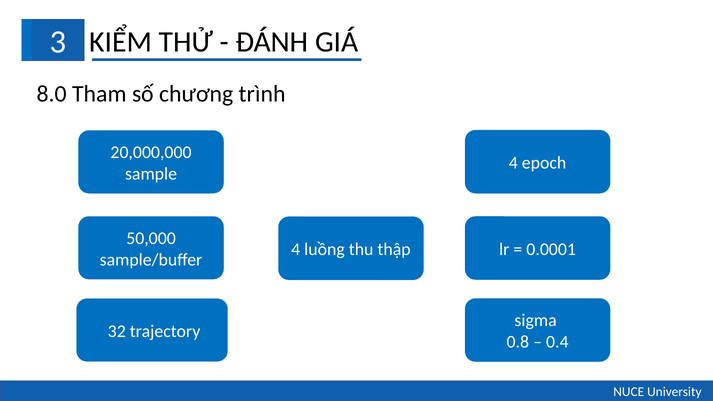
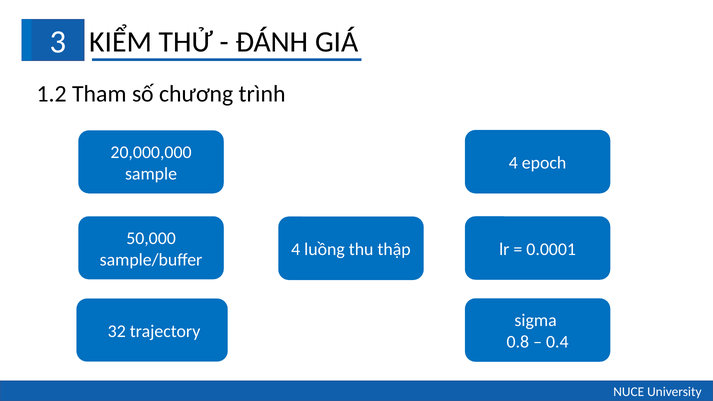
8.0: 8.0 -> 1.2
